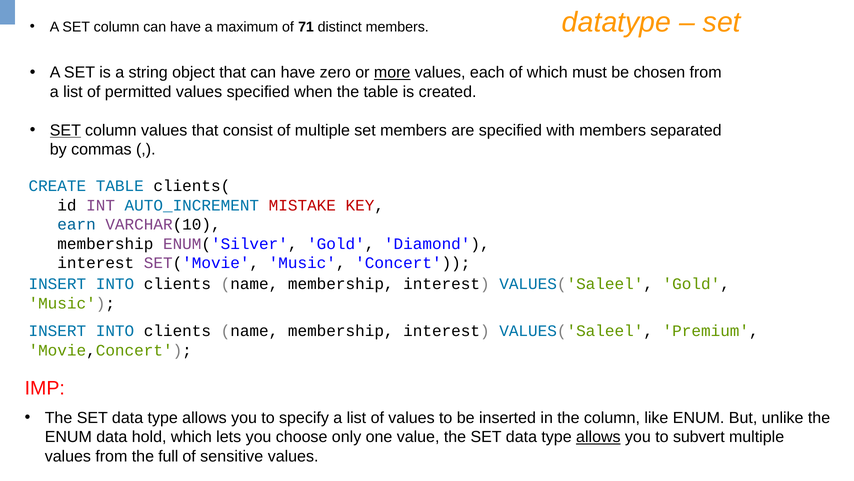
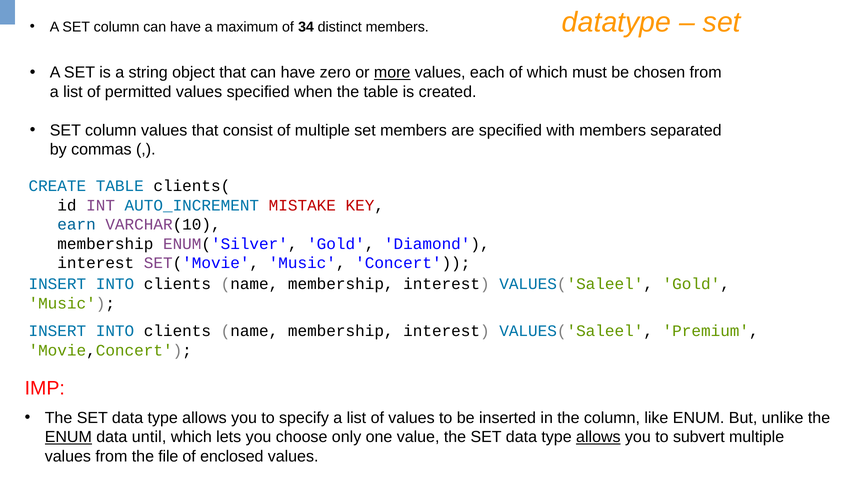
71: 71 -> 34
SET at (65, 130) underline: present -> none
ENUM at (68, 436) underline: none -> present
hold: hold -> until
full: full -> file
sensitive: sensitive -> enclosed
